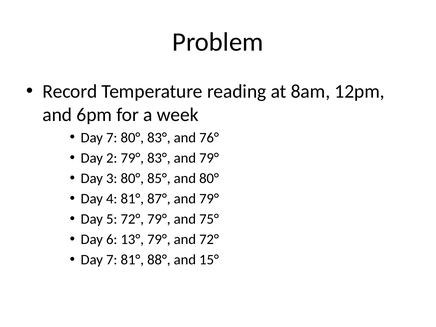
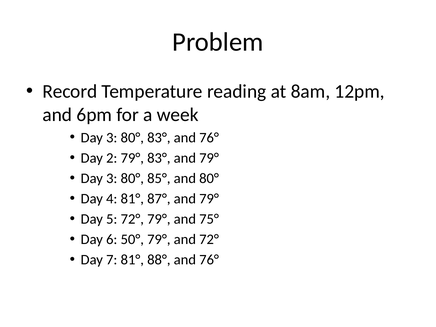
7 at (112, 138): 7 -> 3
13°: 13° -> 50°
88° and 15°: 15° -> 76°
